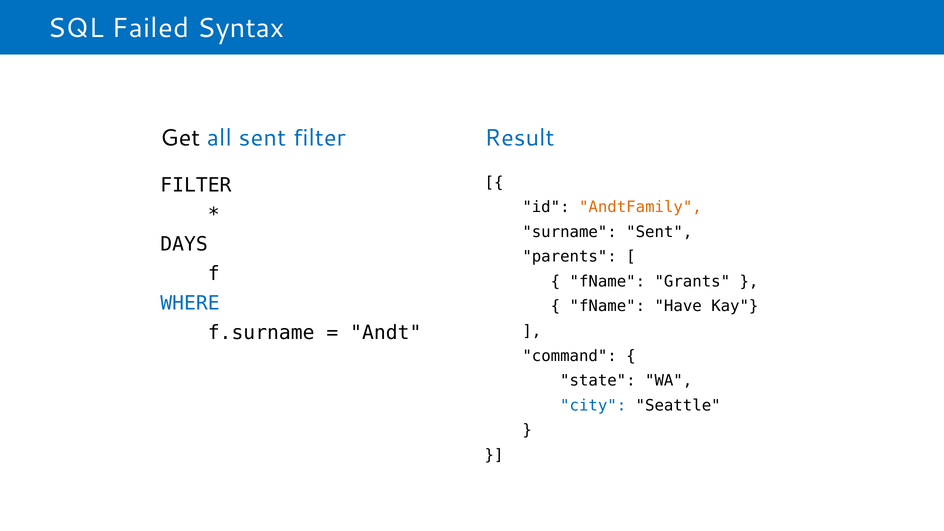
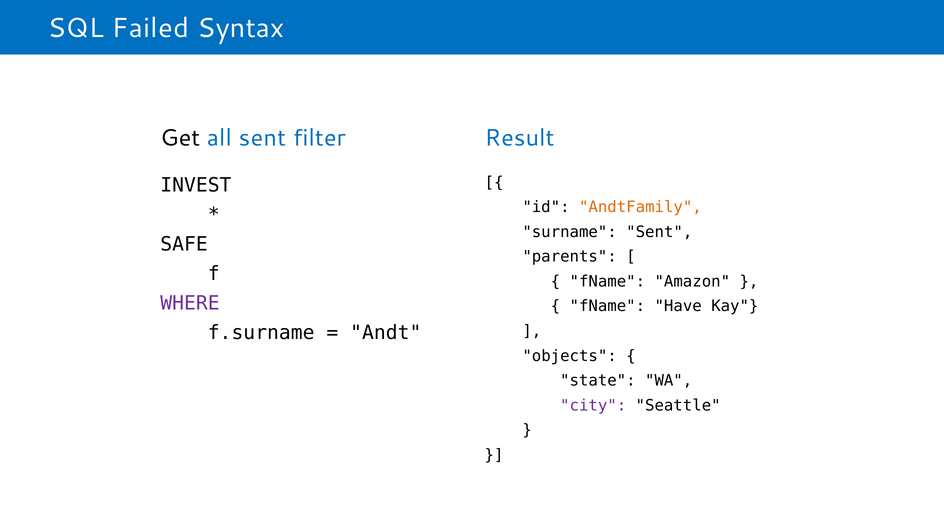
FILTER at (196, 185): FILTER -> INVEST
DAYS: DAYS -> SAFE
Grants: Grants -> Amazon
WHERE colour: blue -> purple
command: command -> objects
city colour: blue -> purple
